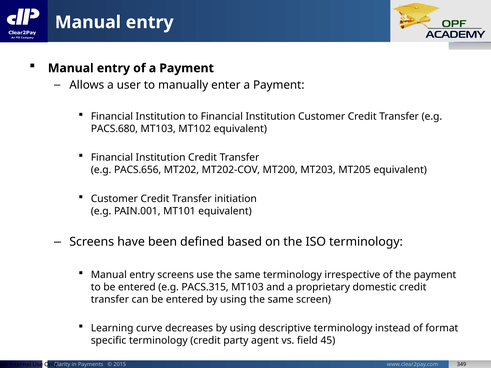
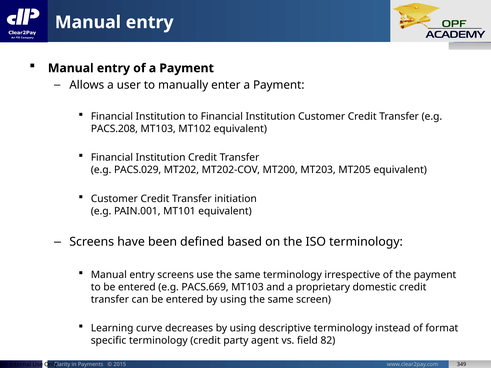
PACS.680: PACS.680 -> PACS.208
PACS.656: PACS.656 -> PACS.029
PACS.315: PACS.315 -> PACS.669
45: 45 -> 82
